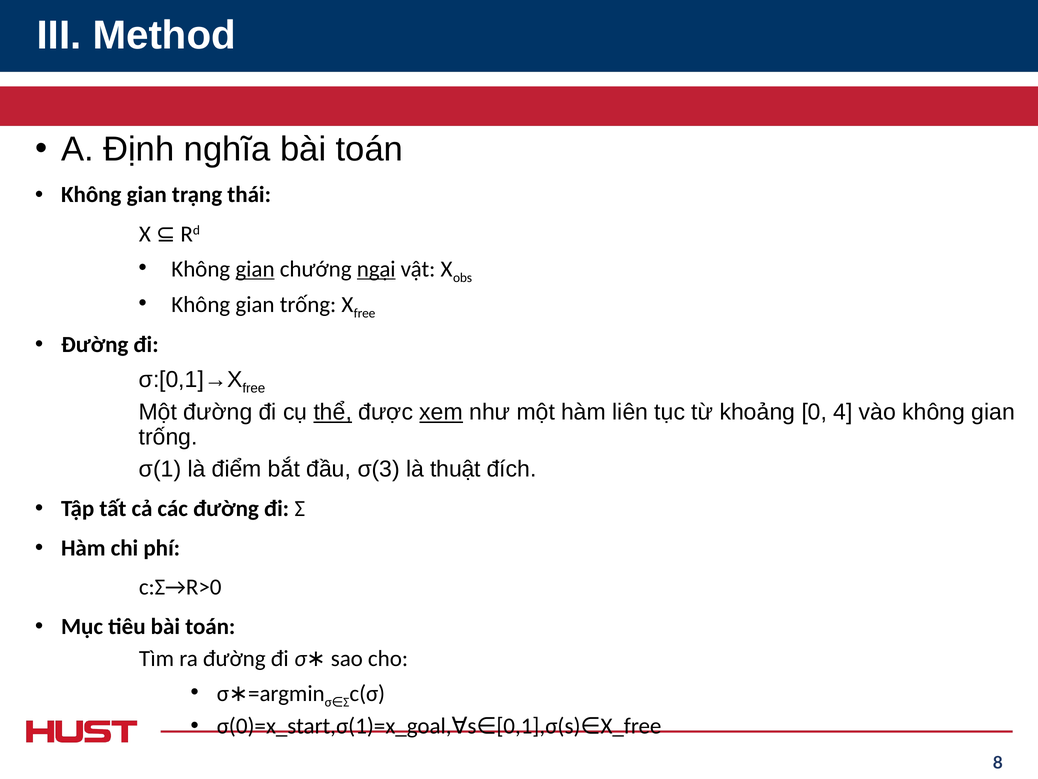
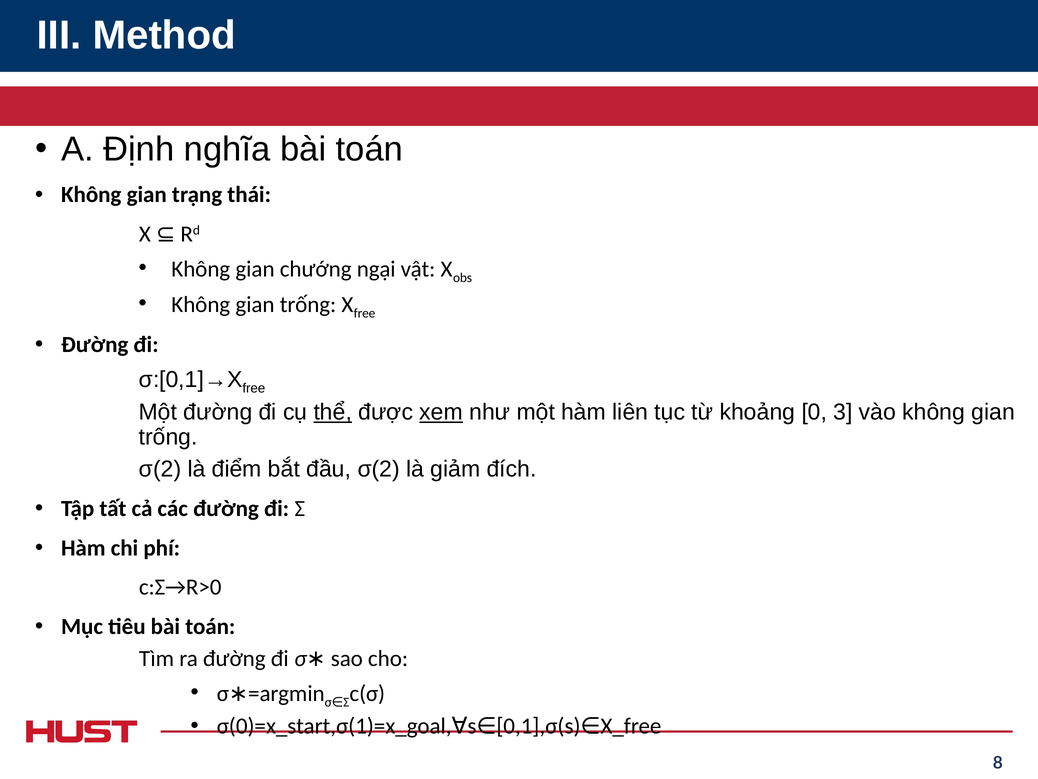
gian at (255, 269) underline: present -> none
ngại underline: present -> none
4: 4 -> 3
σ(1 at (160, 469): σ(1 -> σ(2
đầu σ(3: σ(3 -> σ(2
thuật: thuật -> giảm
